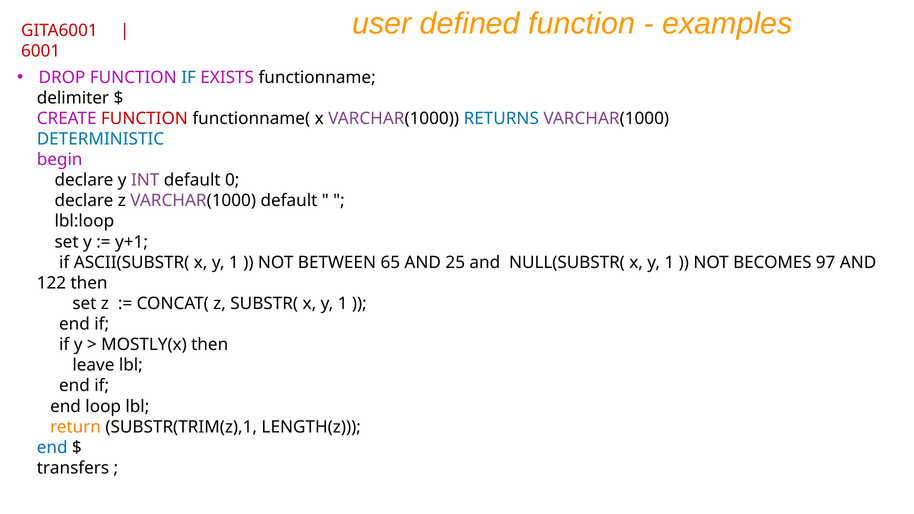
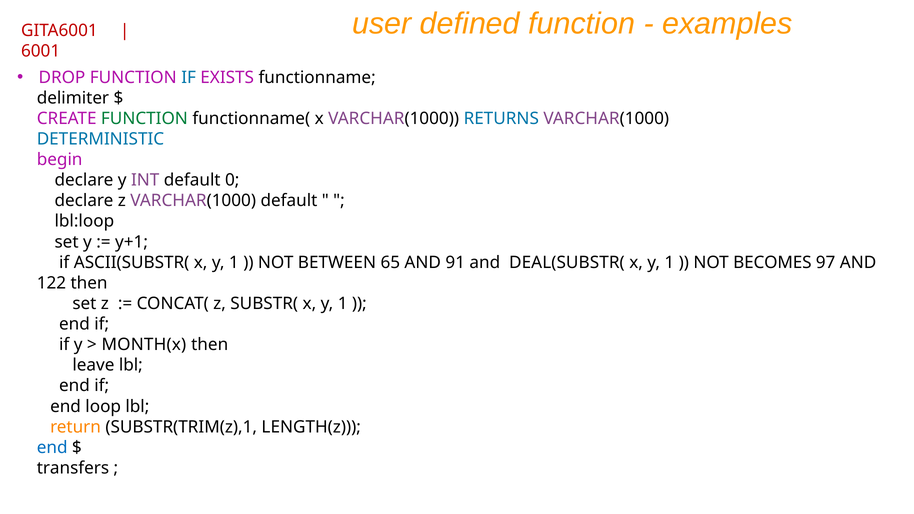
FUNCTION at (144, 119) colour: red -> green
25: 25 -> 91
NULL(SUBSTR(: NULL(SUBSTR( -> DEAL(SUBSTR(
MOSTLY(x: MOSTLY(x -> MONTH(x
